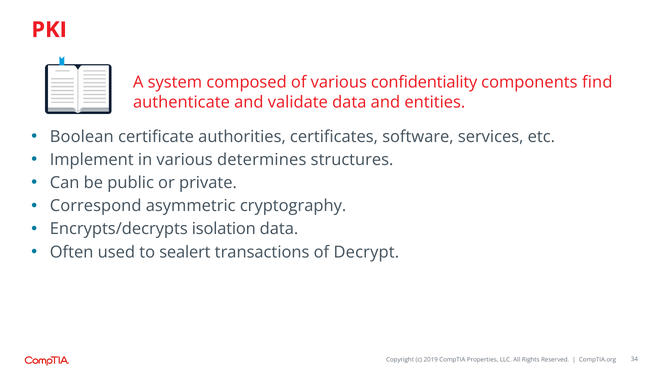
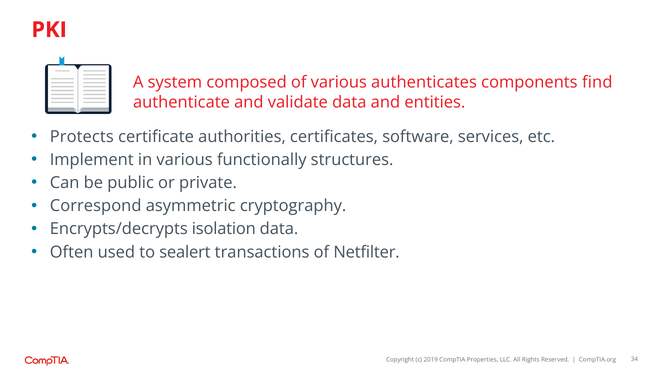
confidentiality: confidentiality -> authenticates
Boolean: Boolean -> Protects
determines: determines -> functionally
Decrypt: Decrypt -> Netfilter
